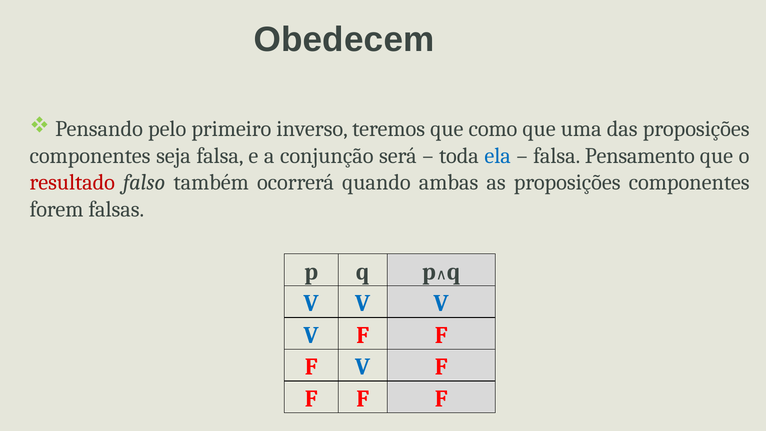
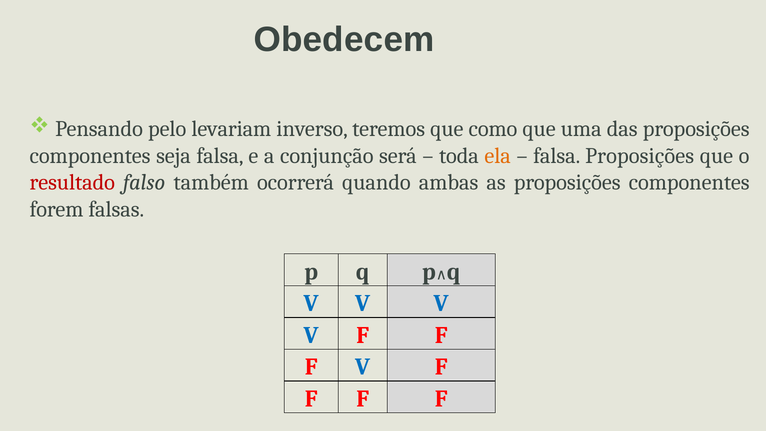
primeiro: primeiro -> levariam
ela colour: blue -> orange
falsa Pensamento: Pensamento -> Proposições
